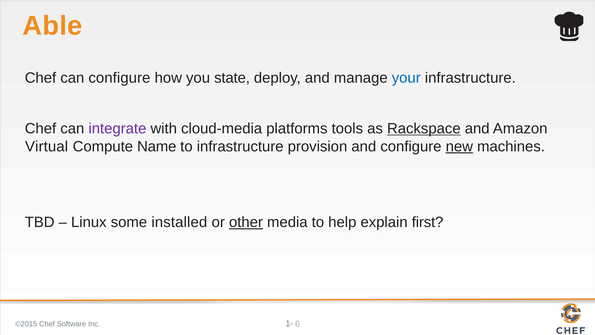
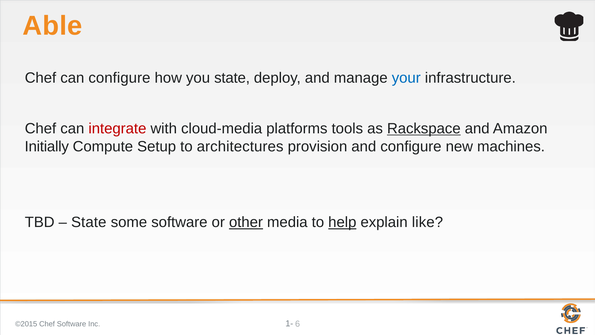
integrate colour: purple -> red
Virtual: Virtual -> Initially
Name: Name -> Setup
to infrastructure: infrastructure -> architectures
new underline: present -> none
Linux at (89, 222): Linux -> State
some installed: installed -> software
help underline: none -> present
first: first -> like
